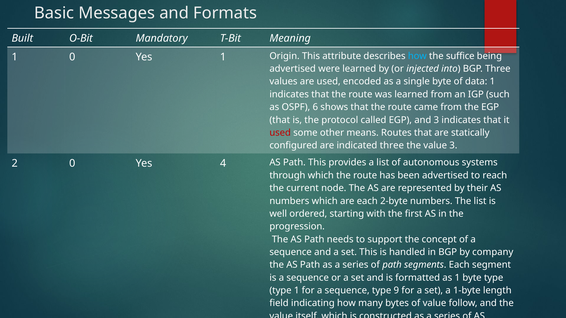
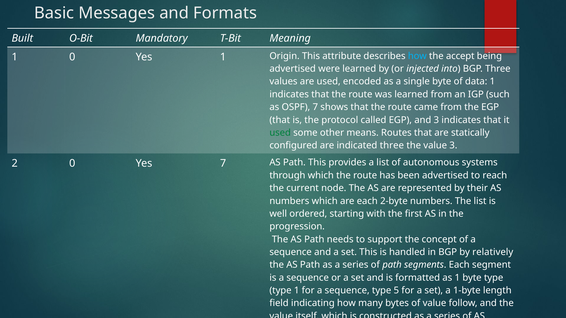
suffice: suffice -> accept
OSPF 6: 6 -> 7
used at (280, 133) colour: red -> green
Yes 4: 4 -> 7
company: company -> relatively
9: 9 -> 5
